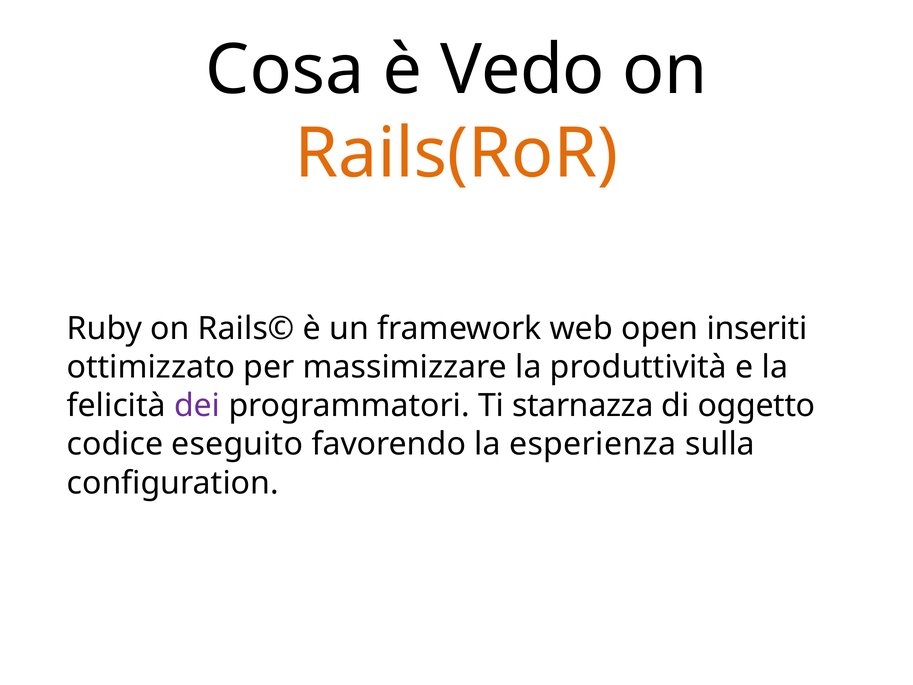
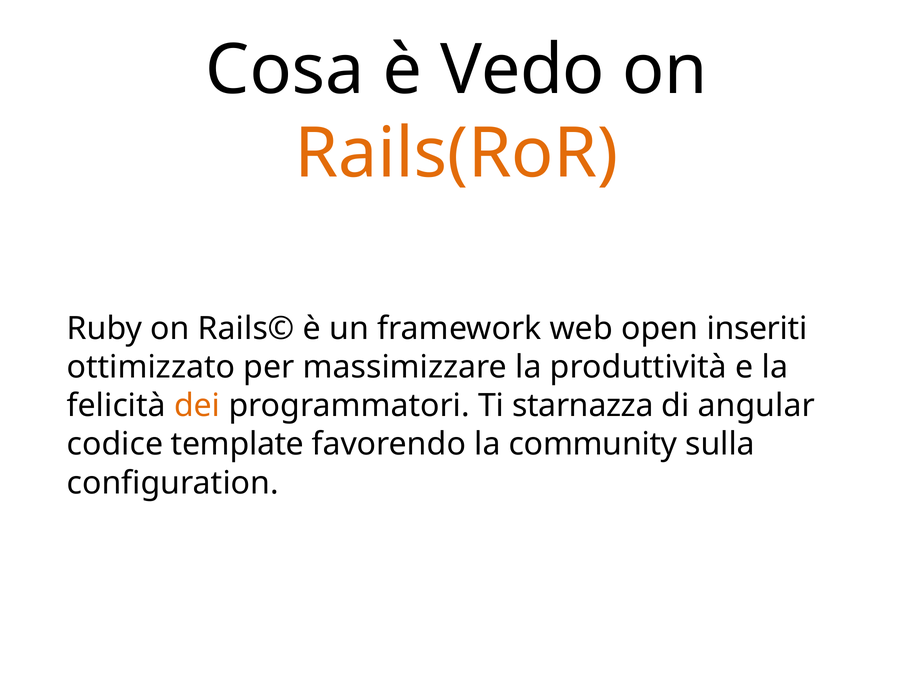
dei colour: purple -> orange
oggetto: oggetto -> angular
eseguito: eseguito -> template
esperienza: esperienza -> community
